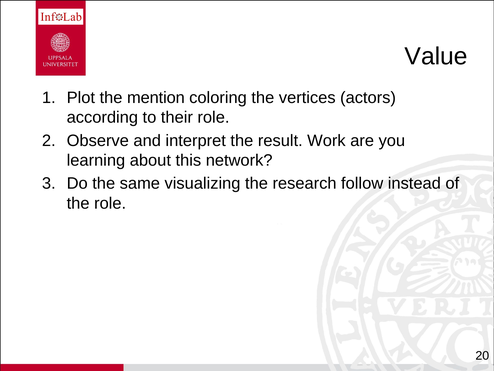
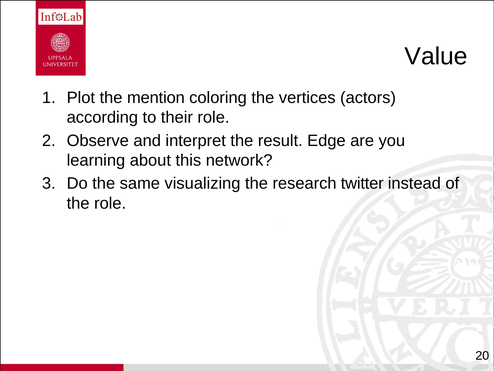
Work: Work -> Edge
follow: follow -> twitter
